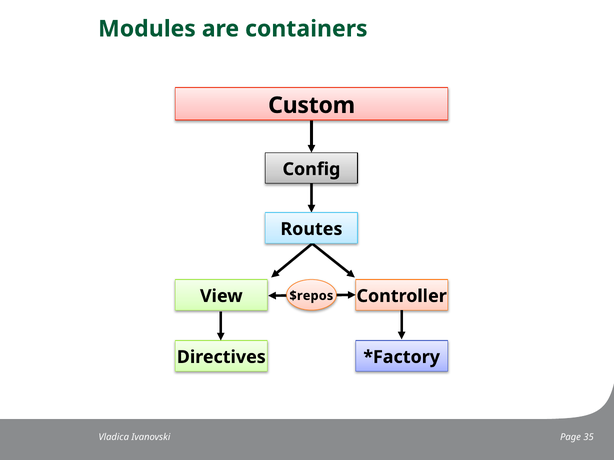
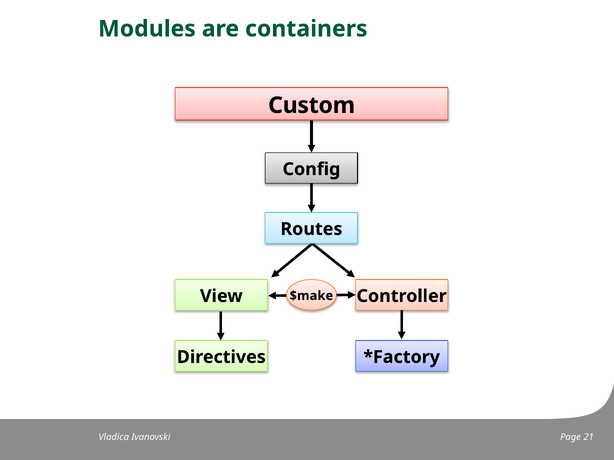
$repos: $repos -> $make
35: 35 -> 21
